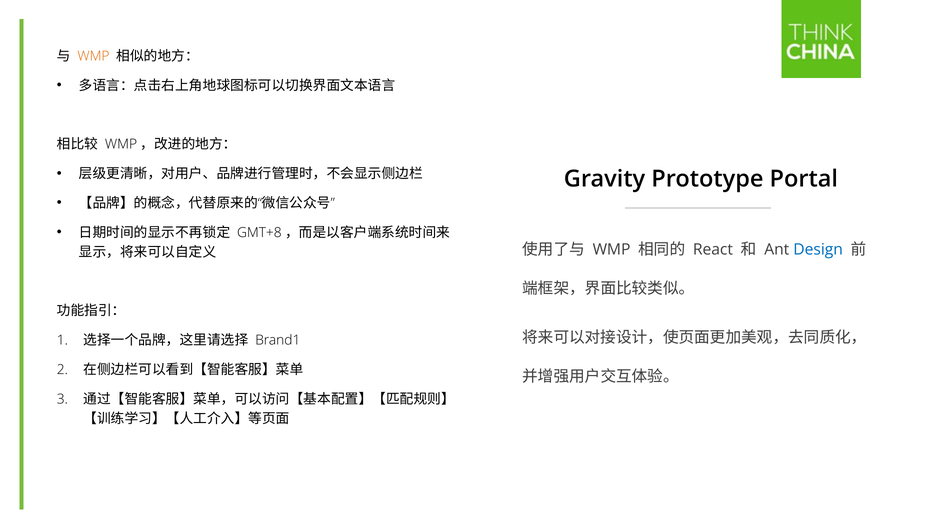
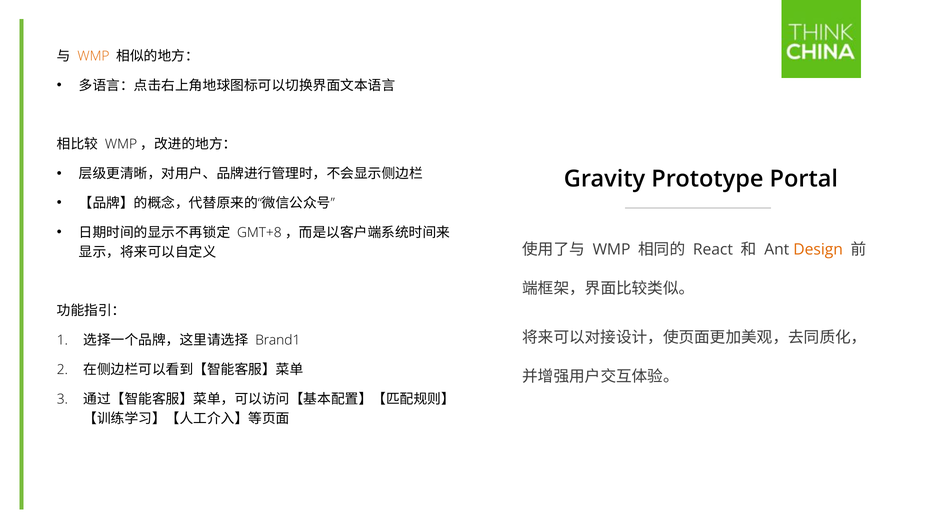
Design colour: blue -> orange
